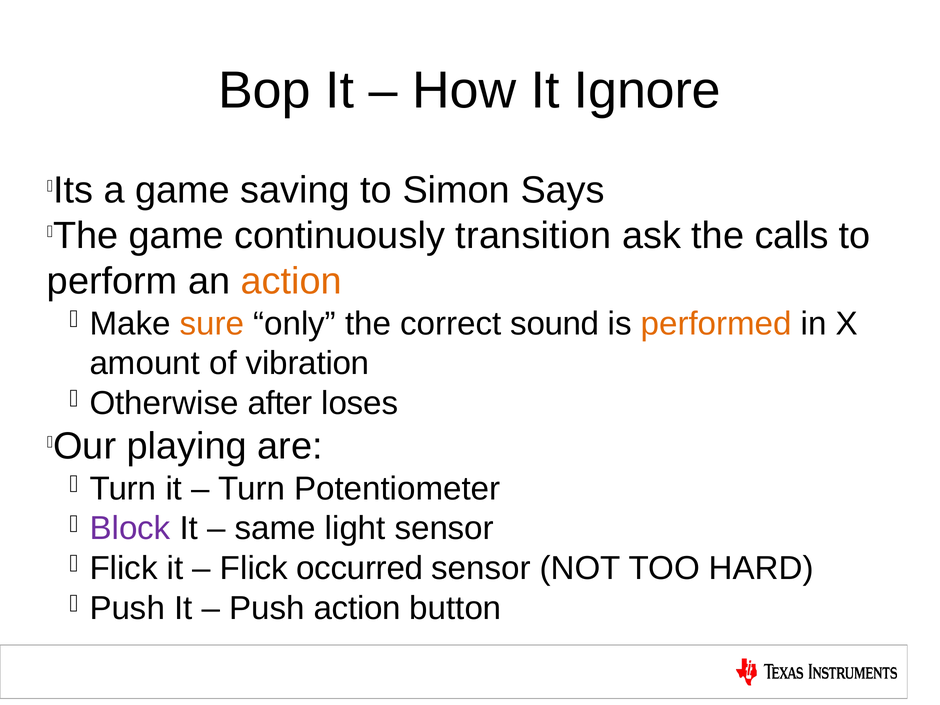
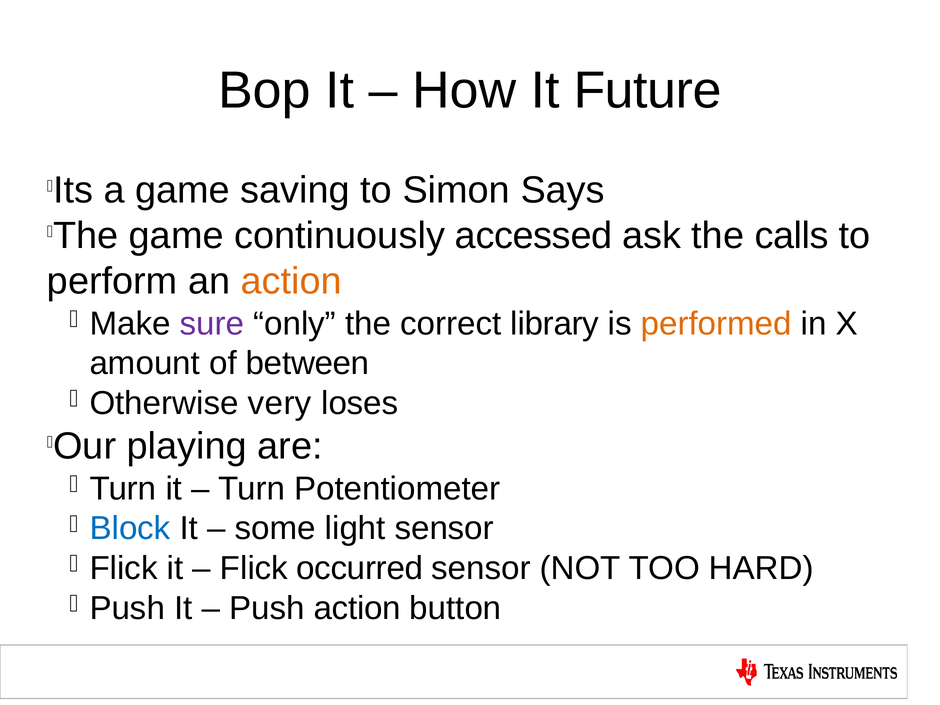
Ignore: Ignore -> Future
transition: transition -> accessed
sure colour: orange -> purple
sound: sound -> library
vibration: vibration -> between
after: after -> very
Block colour: purple -> blue
same: same -> some
